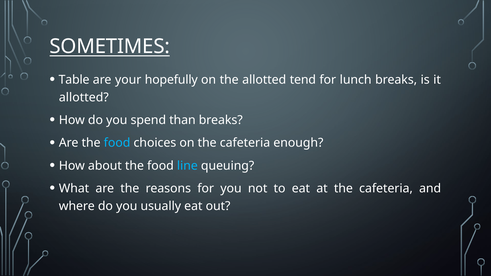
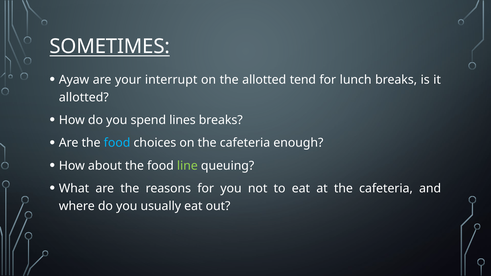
Table: Table -> Ayaw
hopefully: hopefully -> interrupt
than: than -> lines
line colour: light blue -> light green
